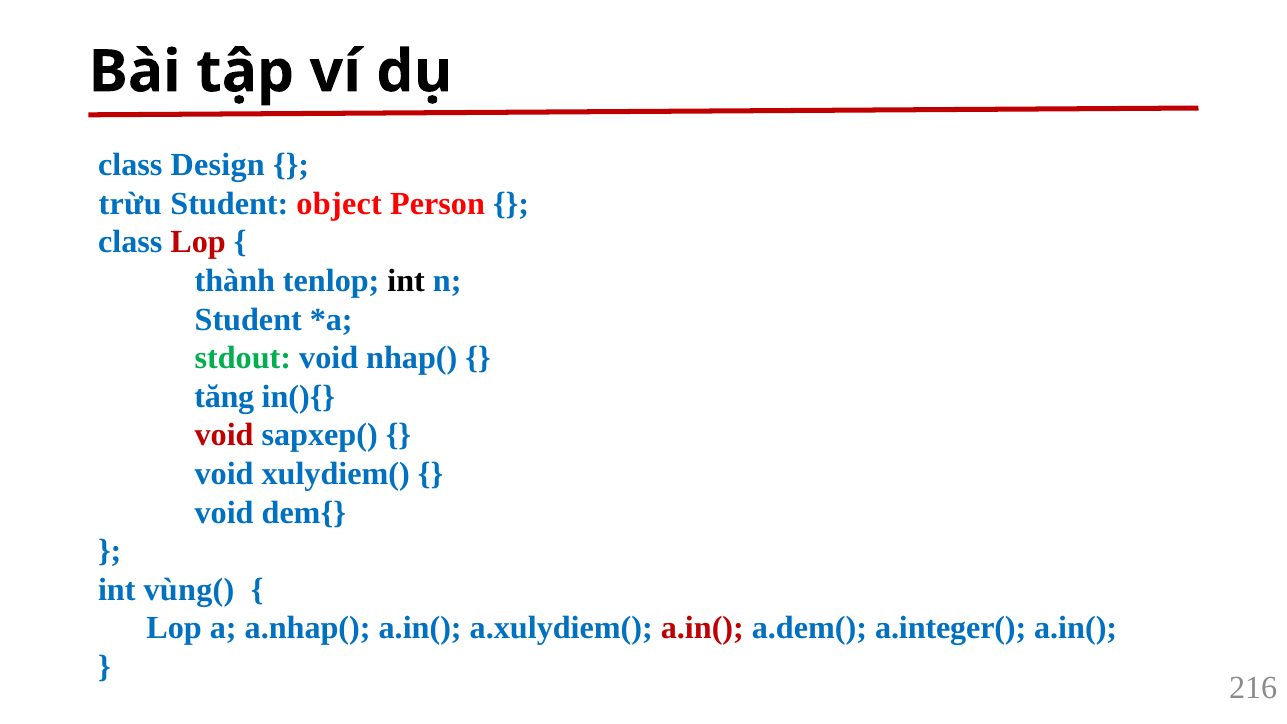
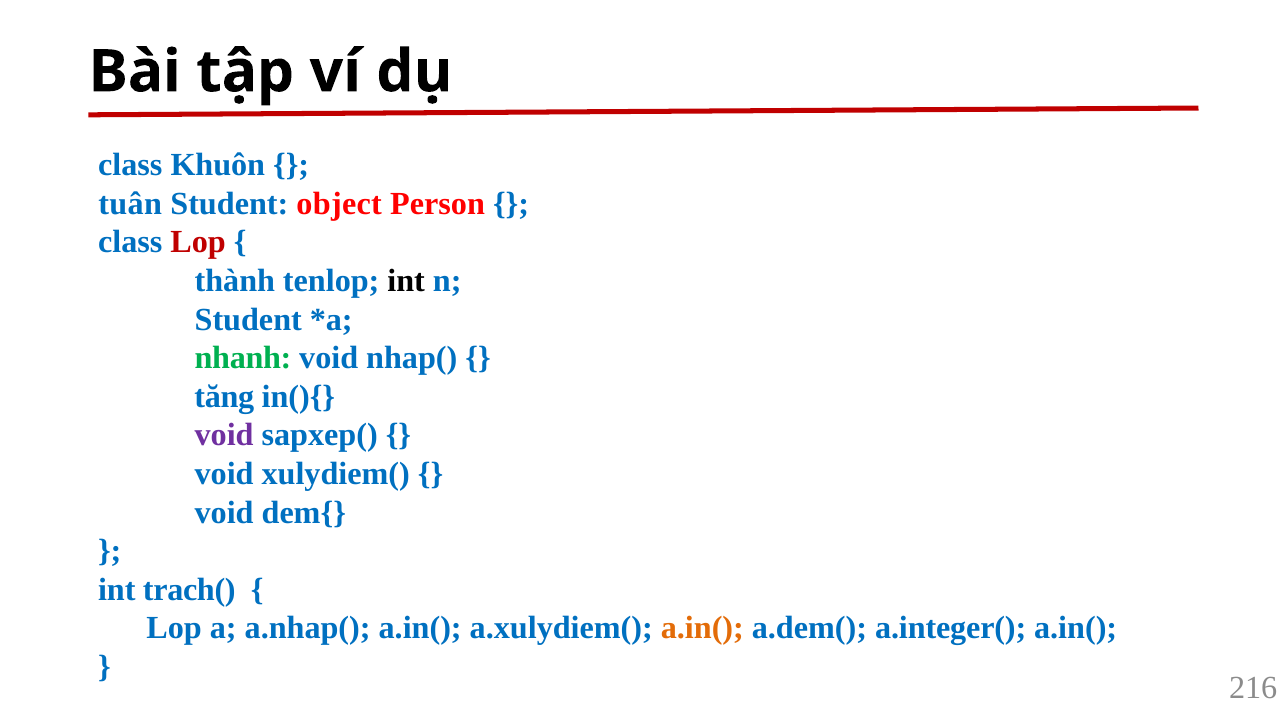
Design: Design -> Khuôn
trừu: trừu -> tuân
stdout: stdout -> nhanh
void at (224, 435) colour: red -> purple
vùng(: vùng( -> trach(
a.in( at (702, 628) colour: red -> orange
